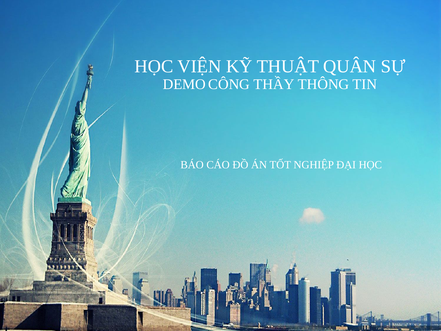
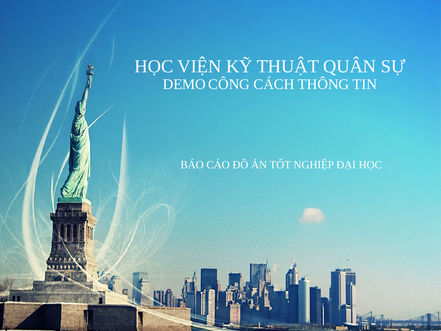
THẦY: THẦY -> CÁCH
